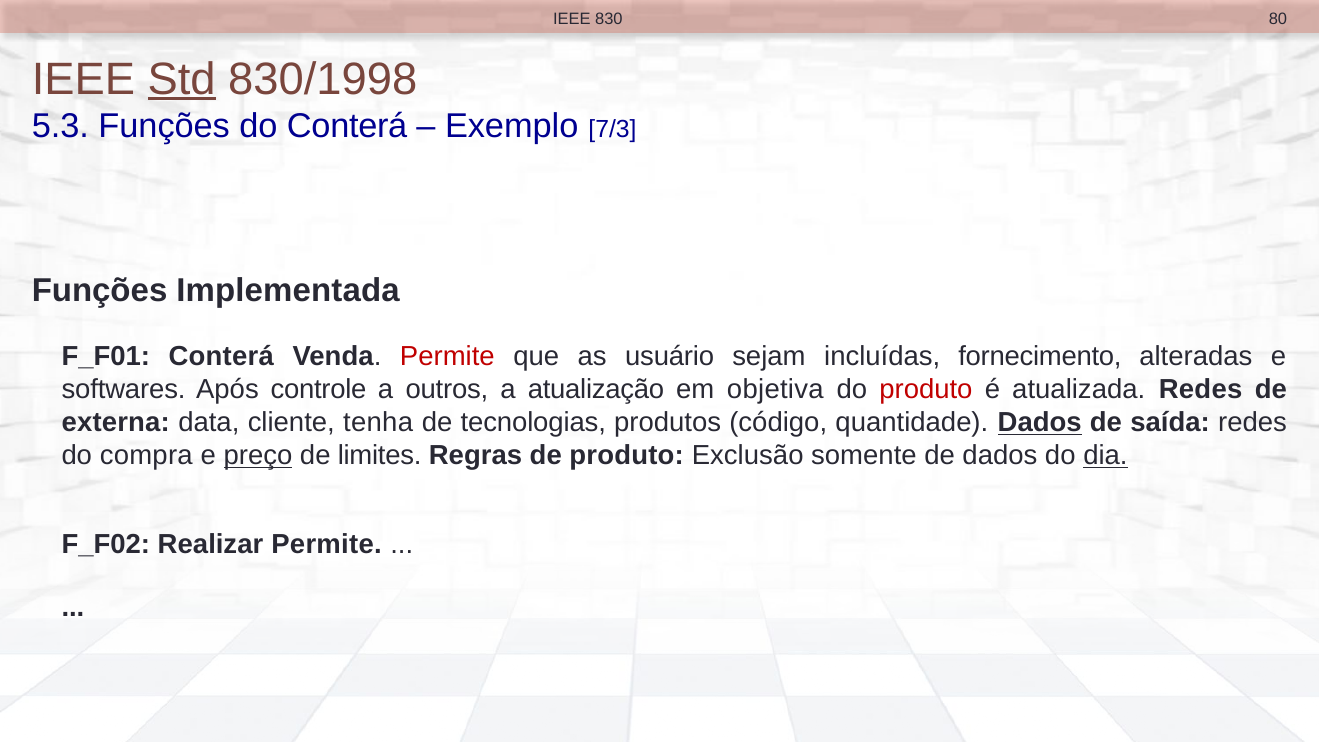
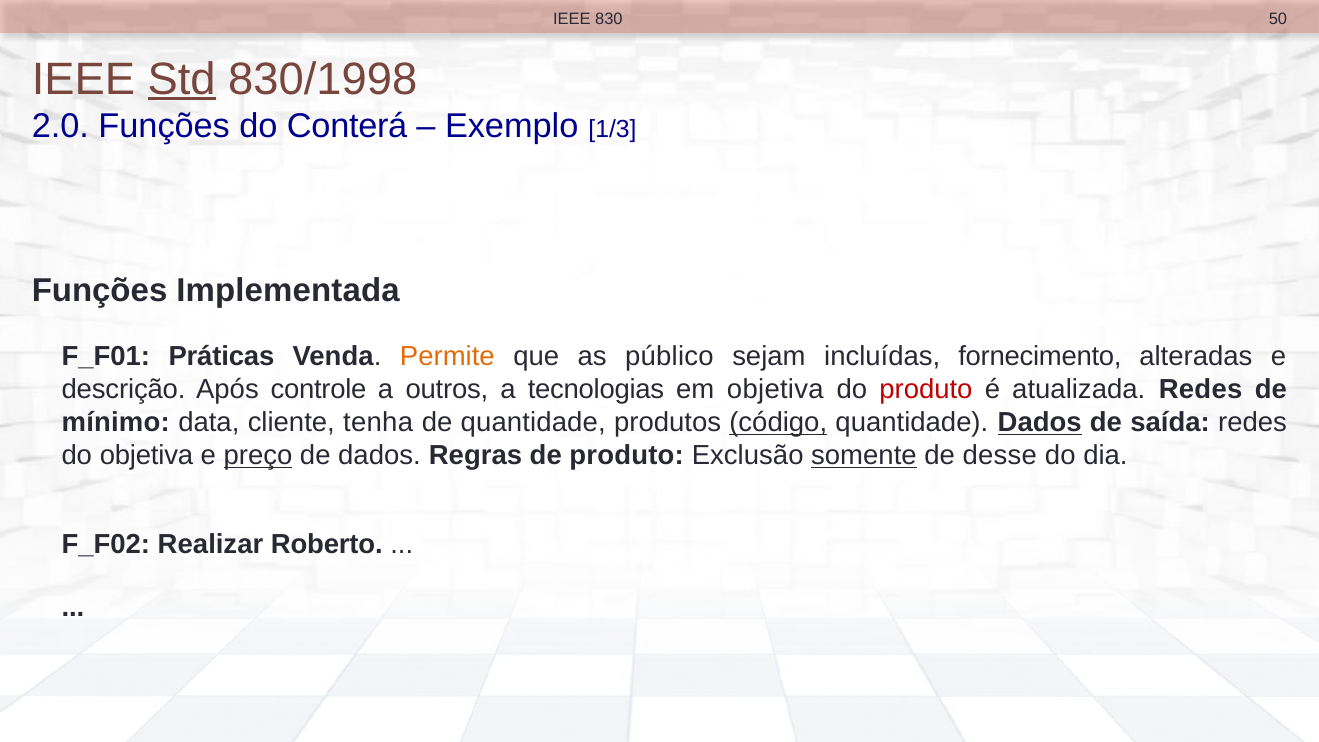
80: 80 -> 50
5.3: 5.3 -> 2.0
7/3: 7/3 -> 1/3
F_F01 Conterá: Conterá -> Práticas
Permite at (447, 357) colour: red -> orange
usuário: usuário -> público
softwares: softwares -> descrição
atualização: atualização -> tecnologias
externa: externa -> mínimo
de tecnologias: tecnologias -> quantidade
código underline: none -> present
do compra: compra -> objetiva
de limites: limites -> dados
somente underline: none -> present
de dados: dados -> desse
dia underline: present -> none
Realizar Permite: Permite -> Roberto
